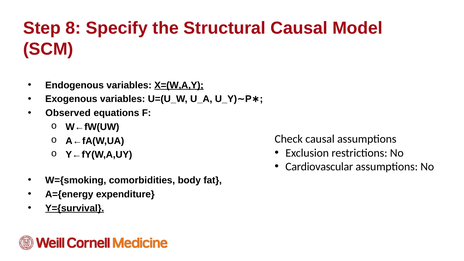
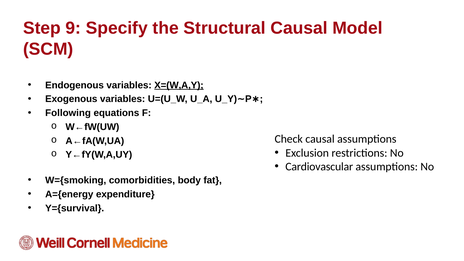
8: 8 -> 9
Observed: Observed -> Following
Y={survival underline: present -> none
